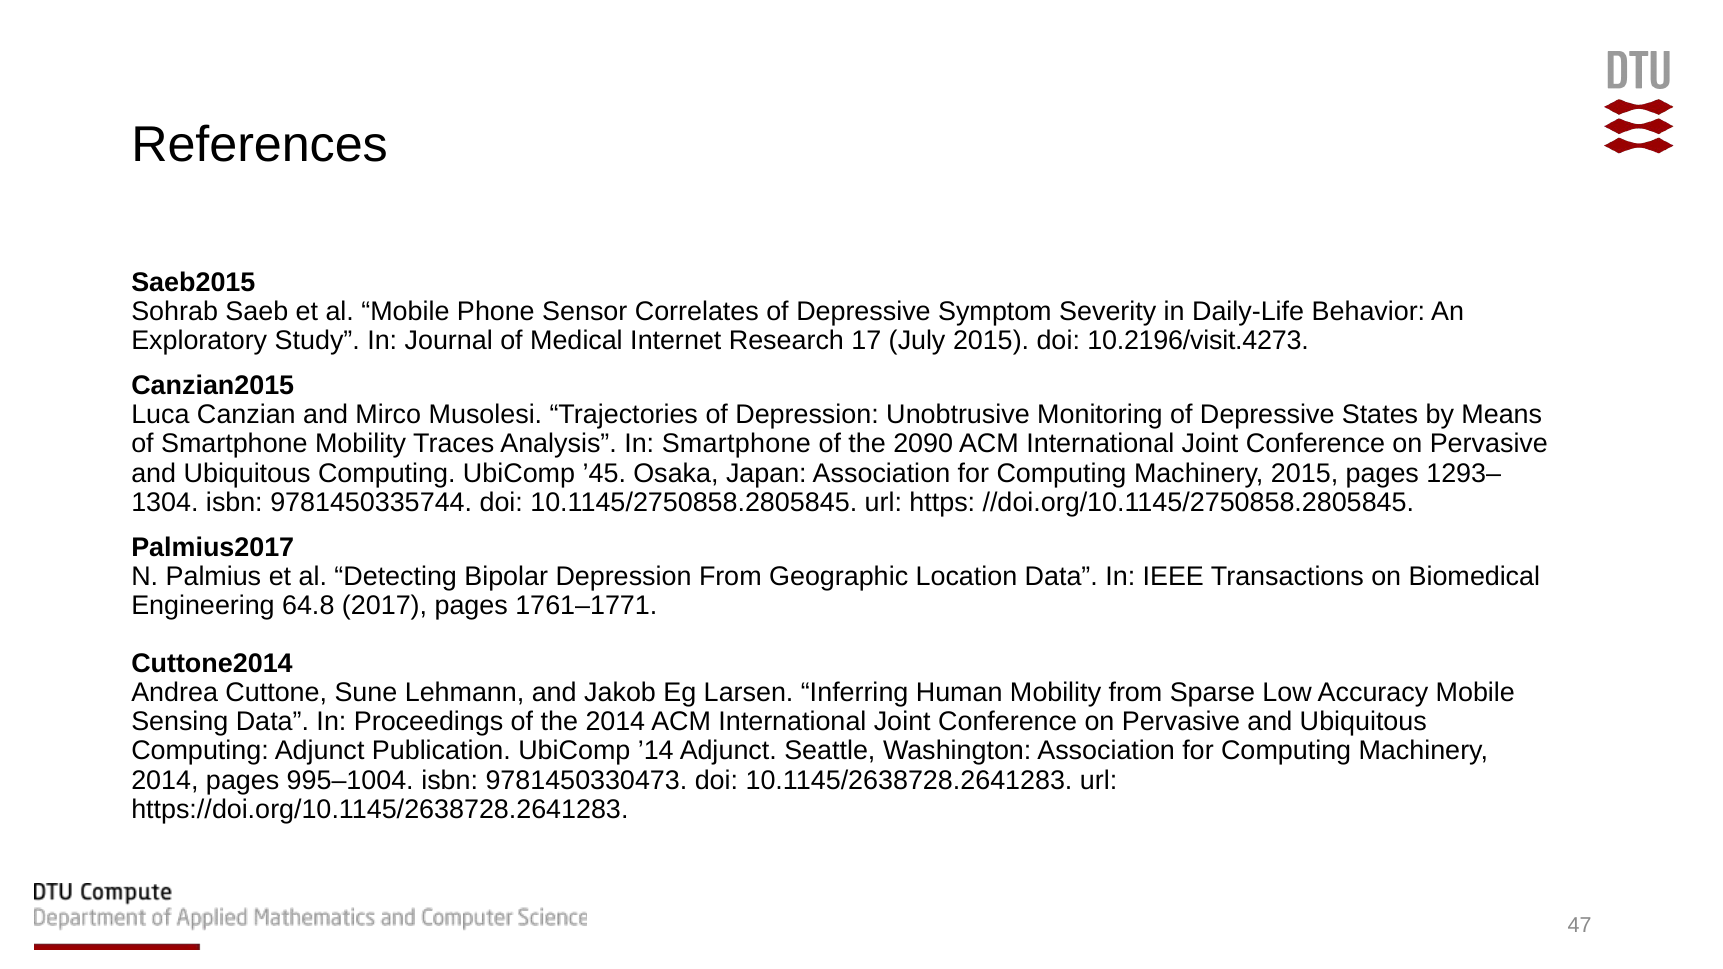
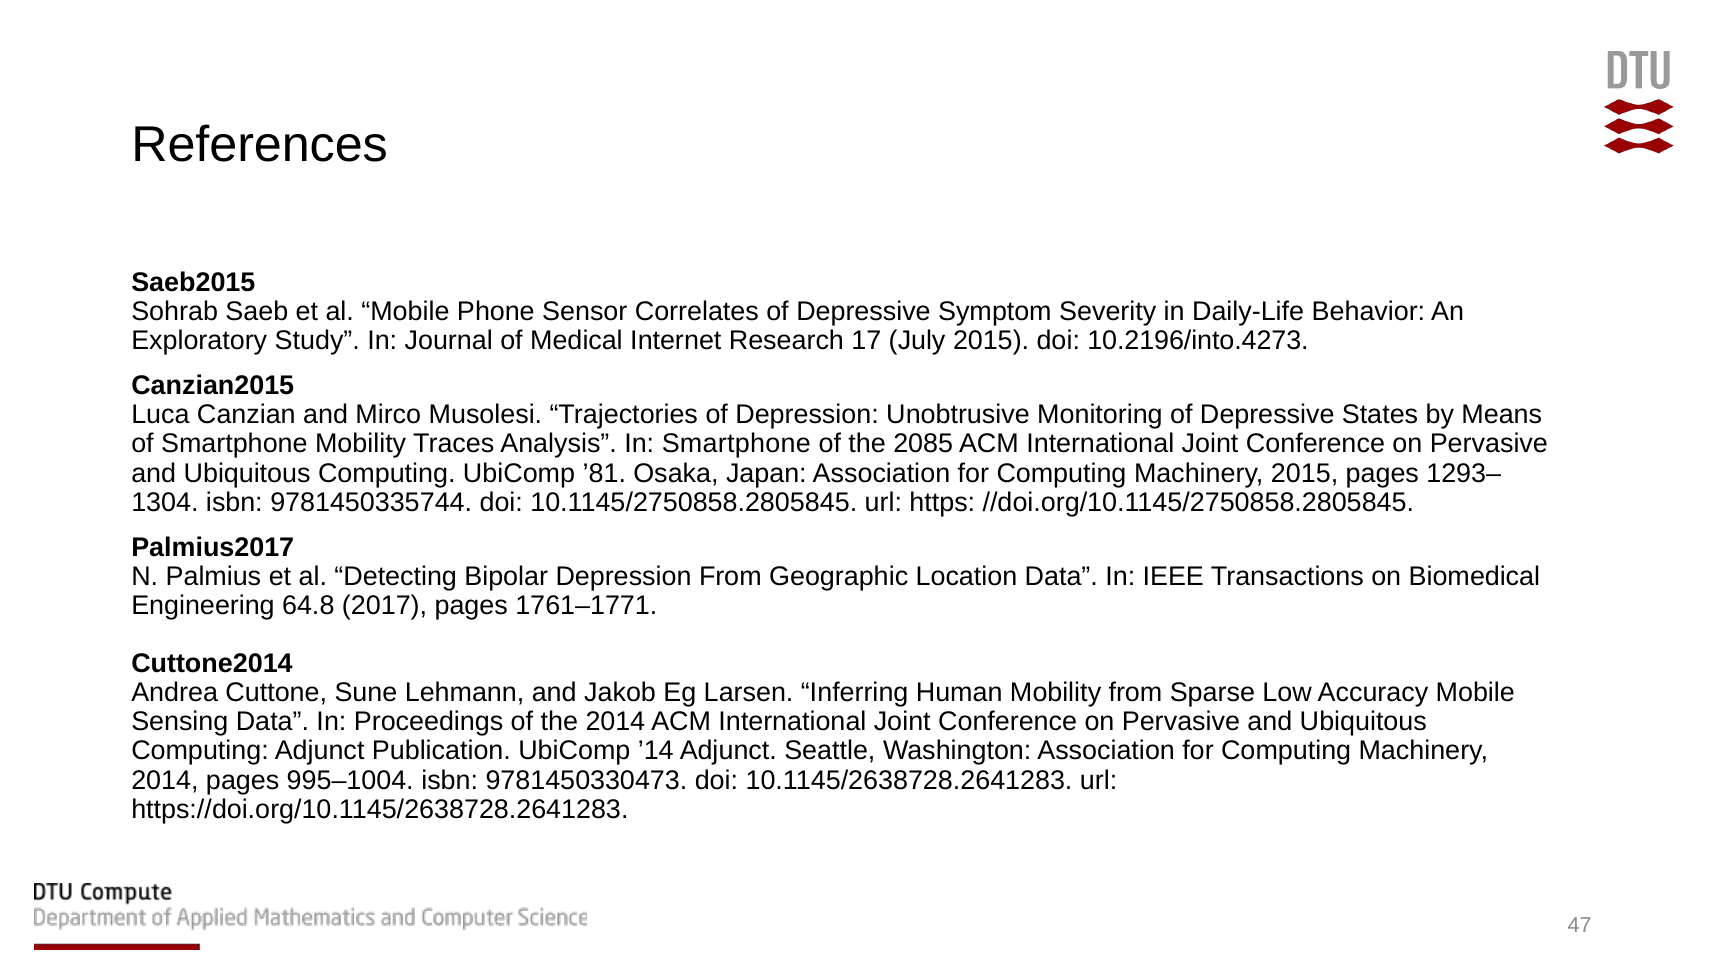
10.2196/visit.4273: 10.2196/visit.4273 -> 10.2196/into.4273
2090: 2090 -> 2085
’45: ’45 -> ’81
